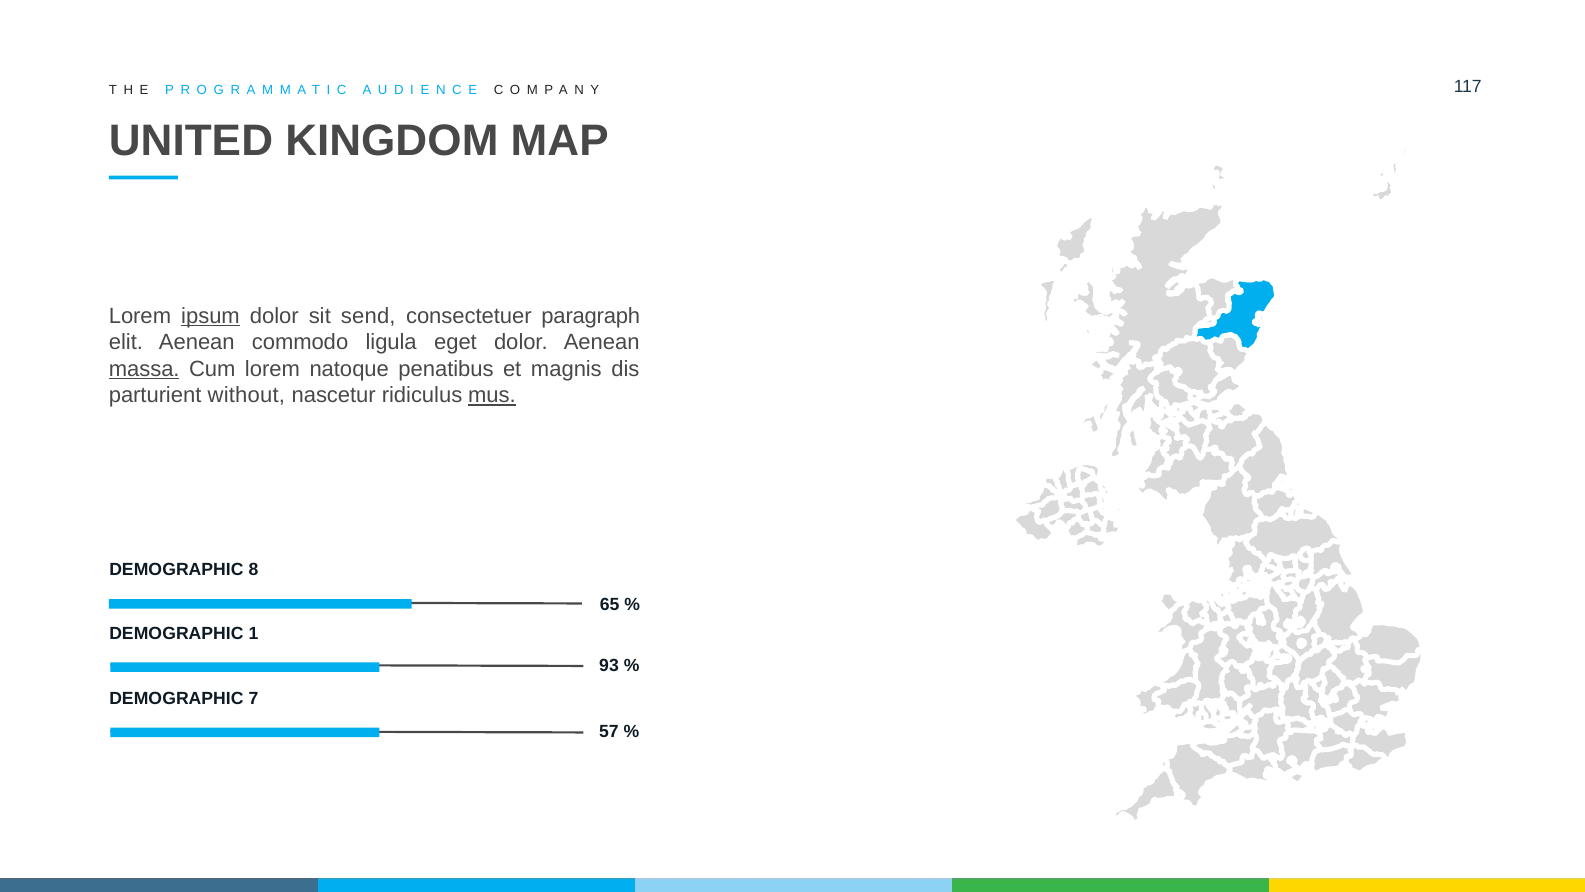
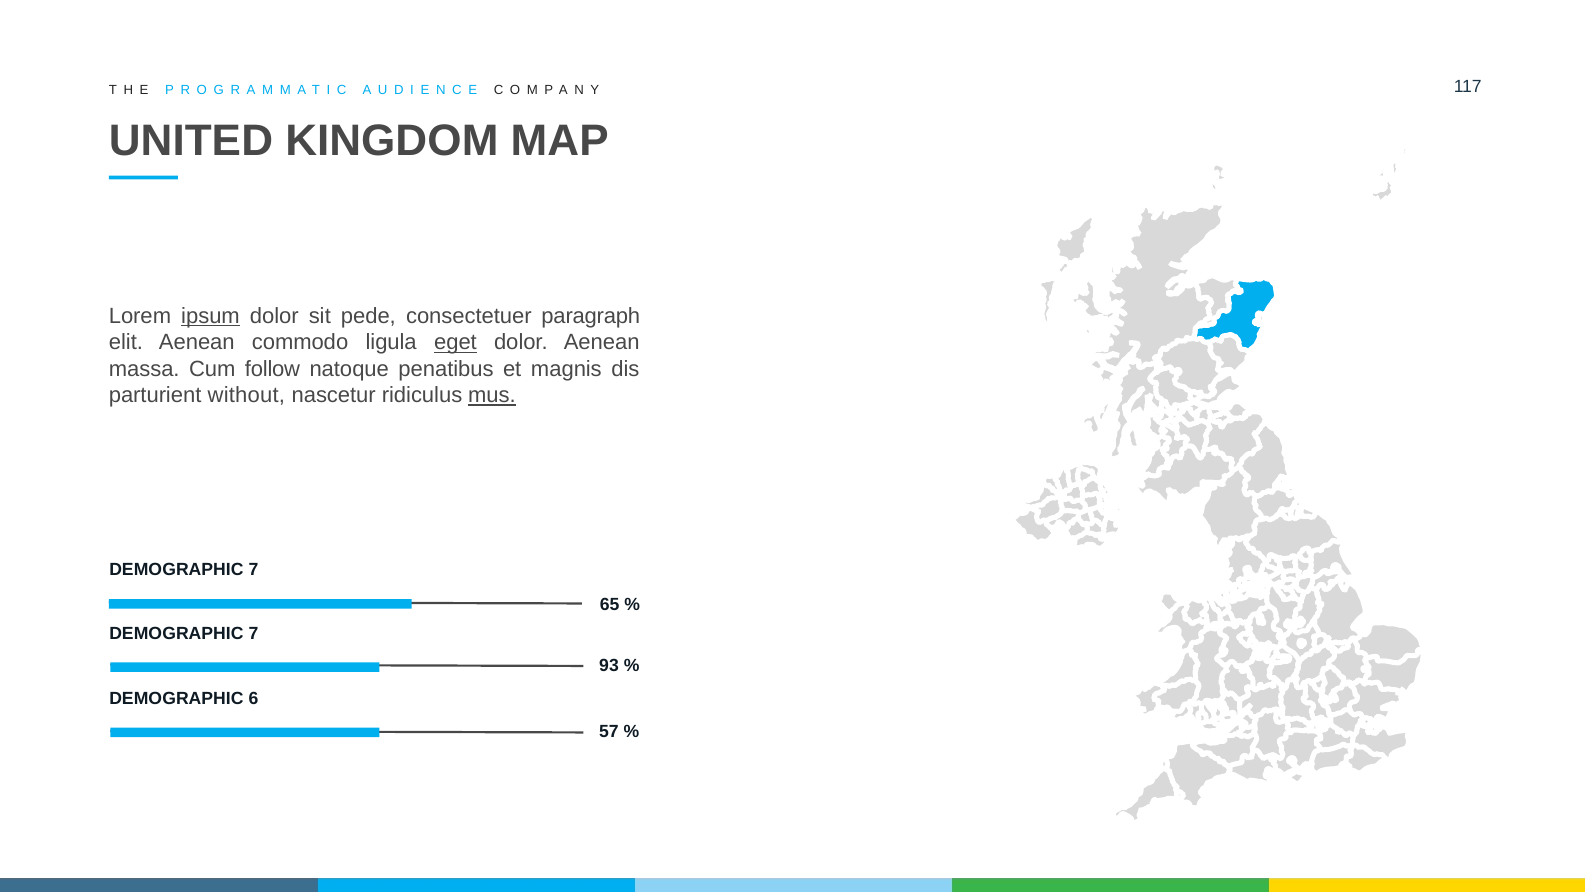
send: send -> pede
eget underline: none -> present
massa underline: present -> none
Cum lorem: lorem -> follow
8 at (253, 569): 8 -> 7
1 at (253, 634): 1 -> 7
7: 7 -> 6
